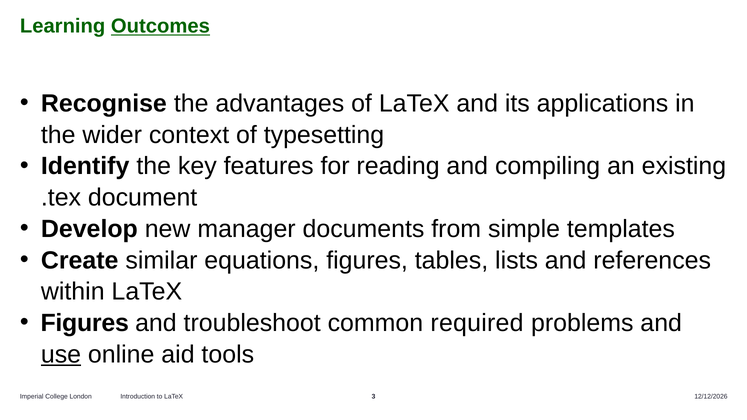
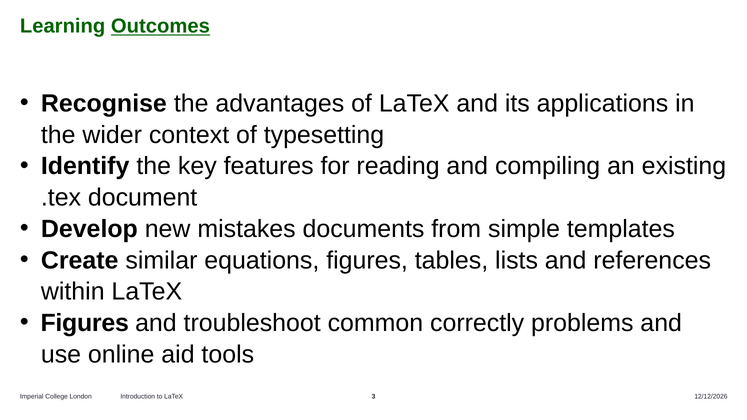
manager: manager -> mistakes
required: required -> correctly
use underline: present -> none
